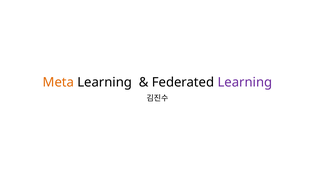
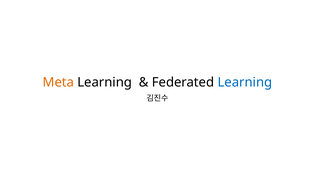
Learning at (245, 82) colour: purple -> blue
